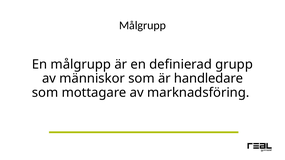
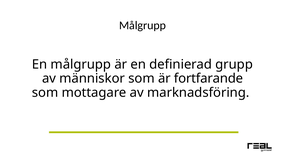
handledare: handledare -> fortfarande
